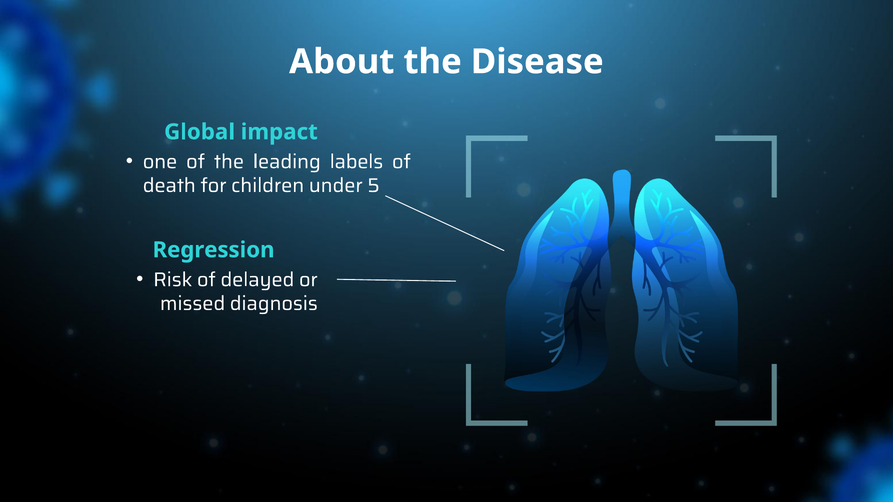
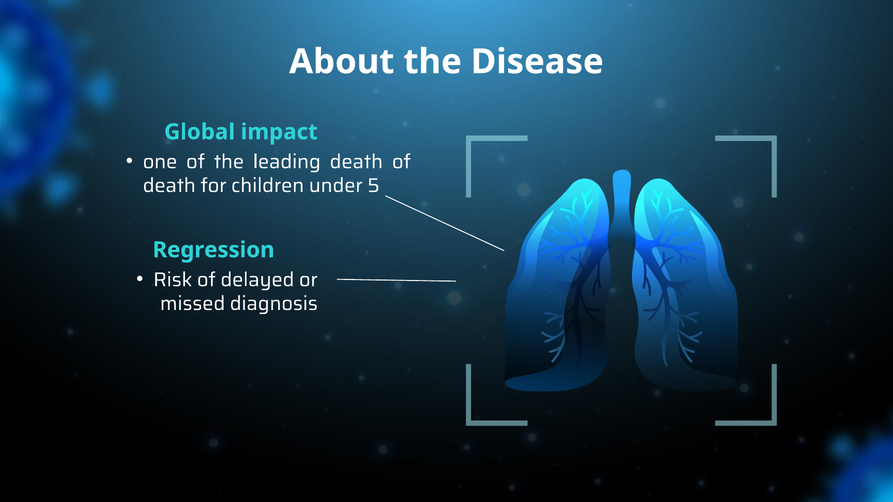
leading labels: labels -> death
